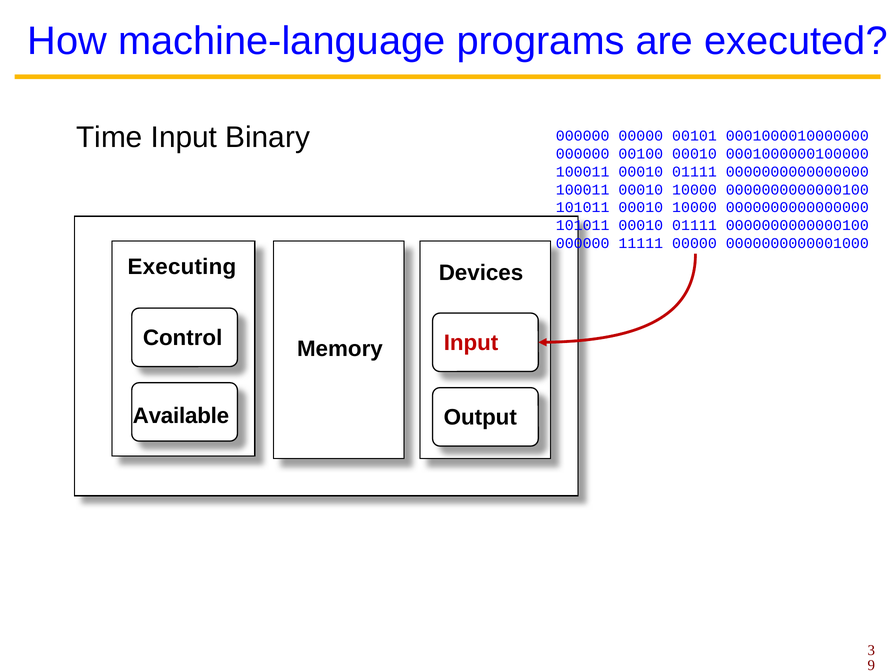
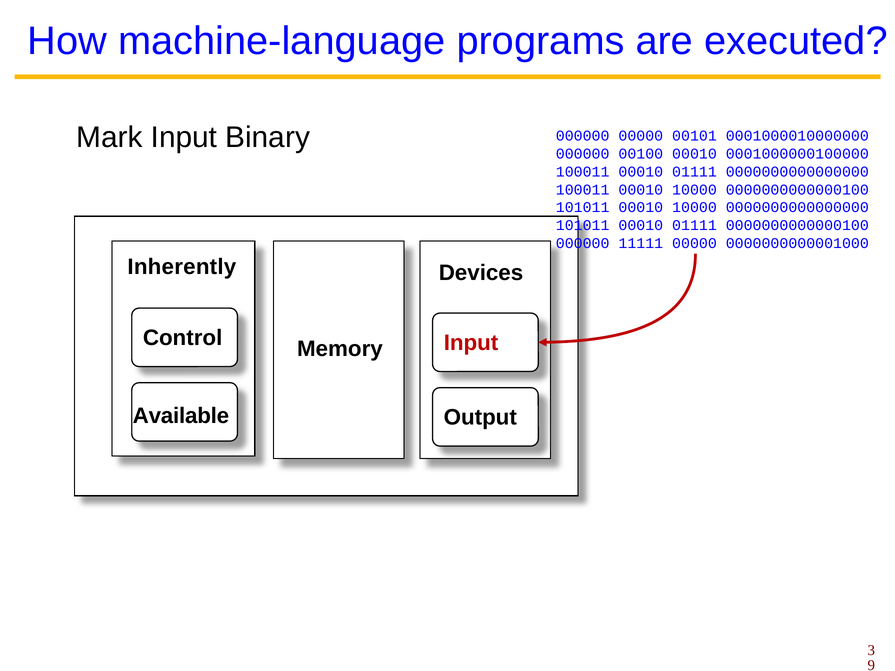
Time: Time -> Mark
Executing: Executing -> Inherently
